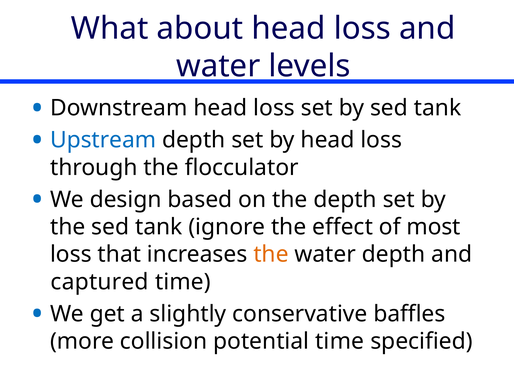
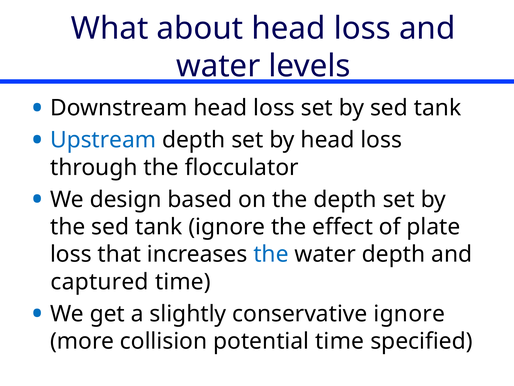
most: most -> plate
the at (271, 254) colour: orange -> blue
conservative baffles: baffles -> ignore
